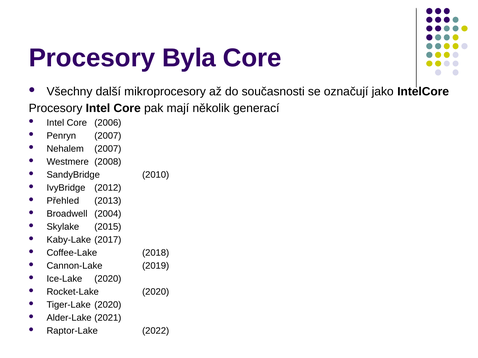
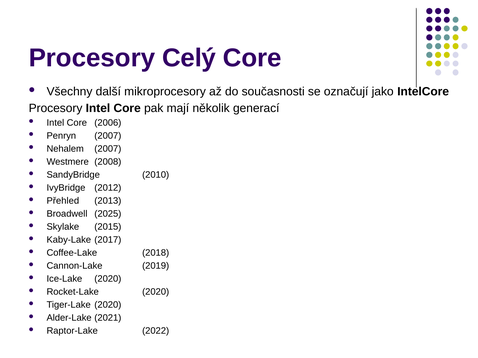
Byla: Byla -> Celý
2004: 2004 -> 2025
